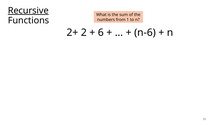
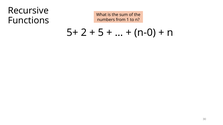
Recursive underline: present -> none
2+: 2+ -> 5+
6: 6 -> 5
n-6: n-6 -> n-0
